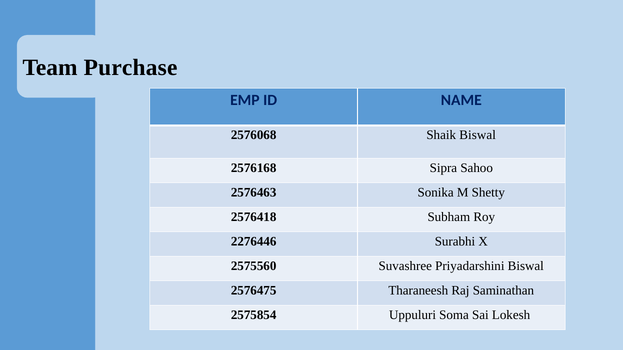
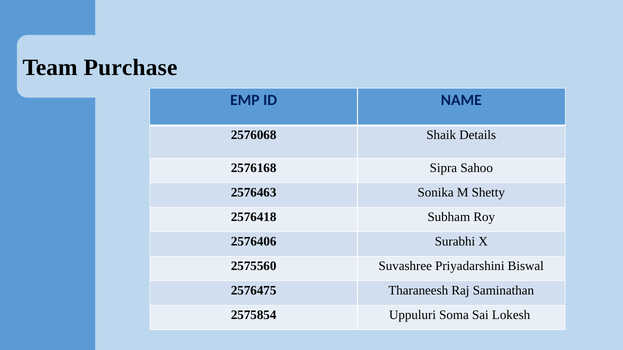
Shaik Biswal: Biswal -> Details
2276446: 2276446 -> 2576406
